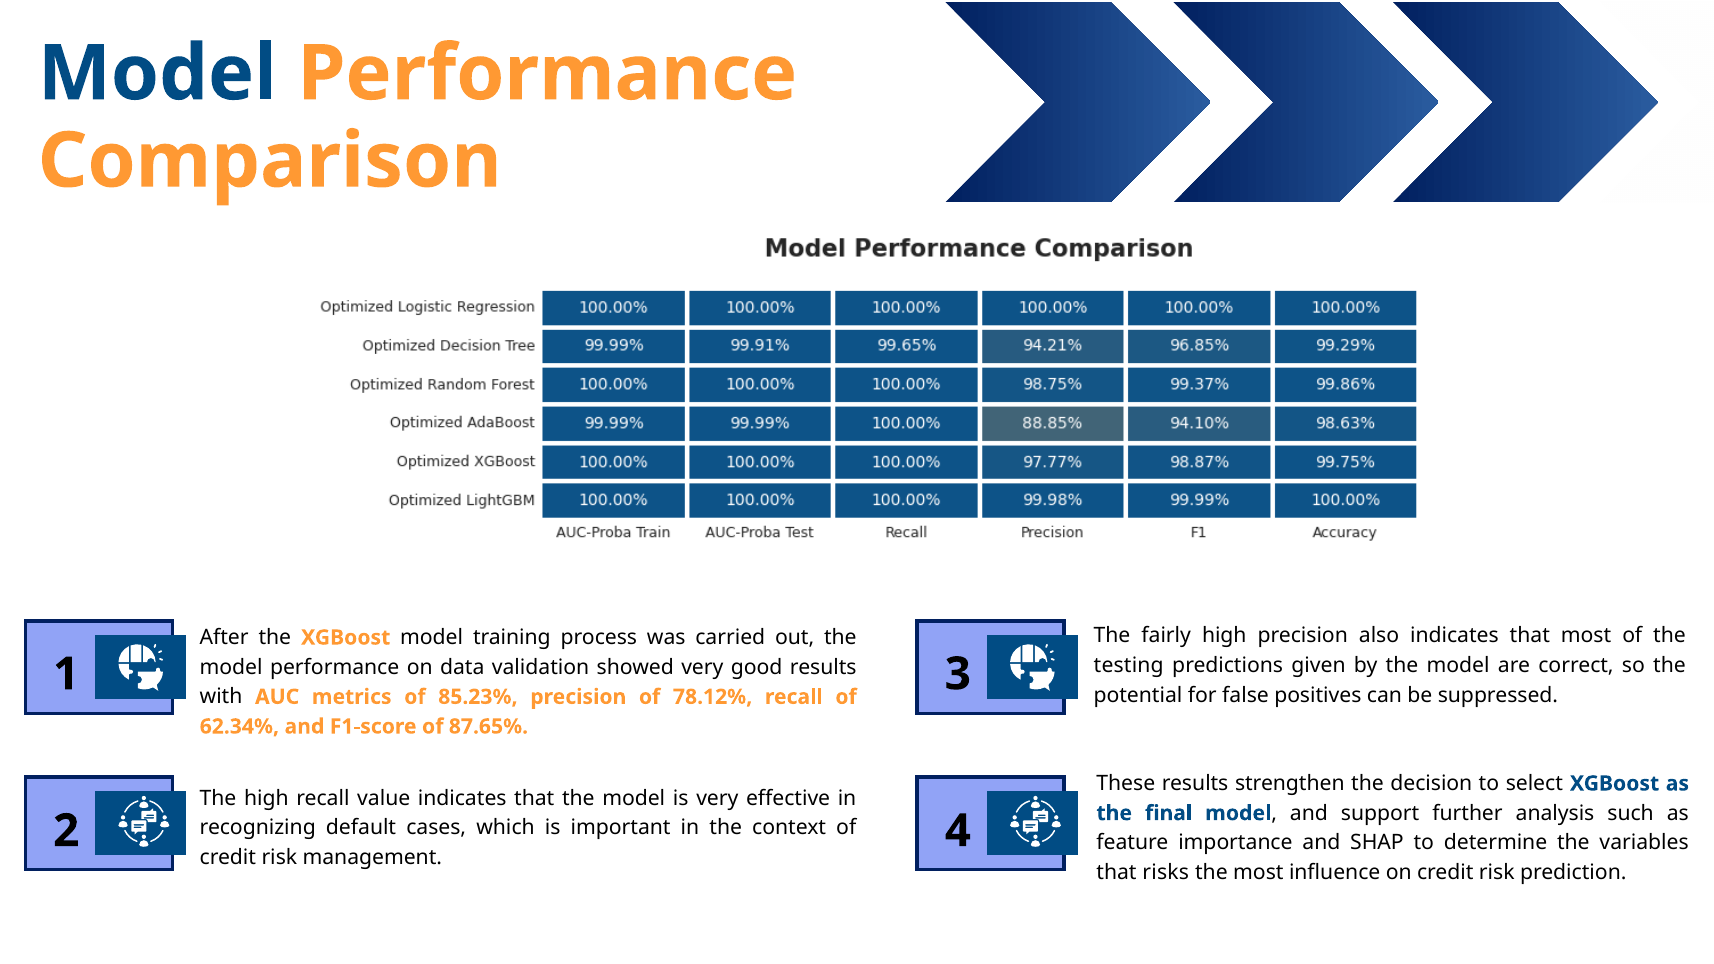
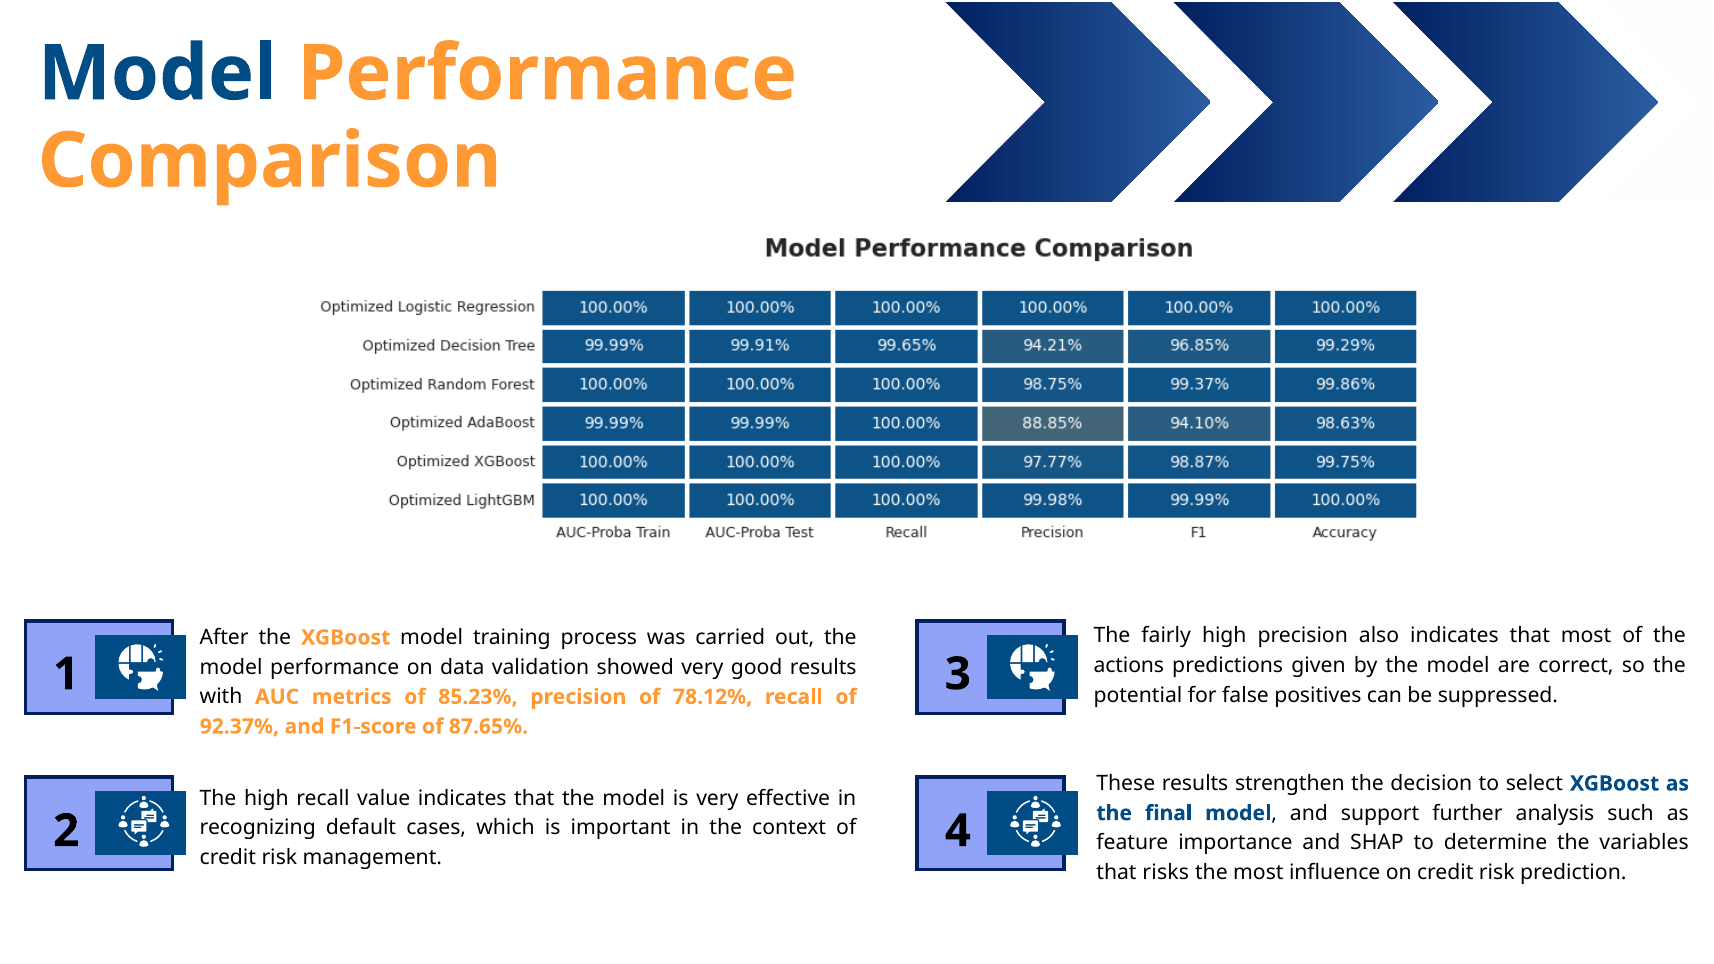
testing: testing -> actions
62.34%: 62.34% -> 92.37%
